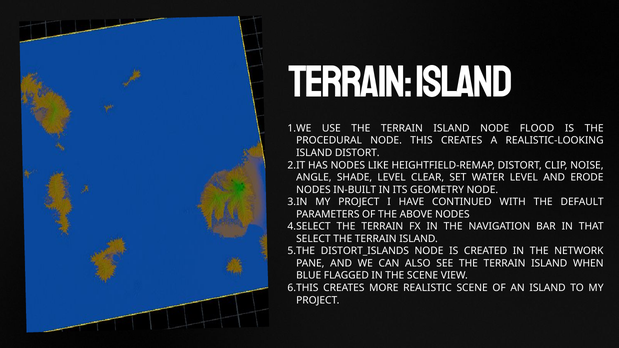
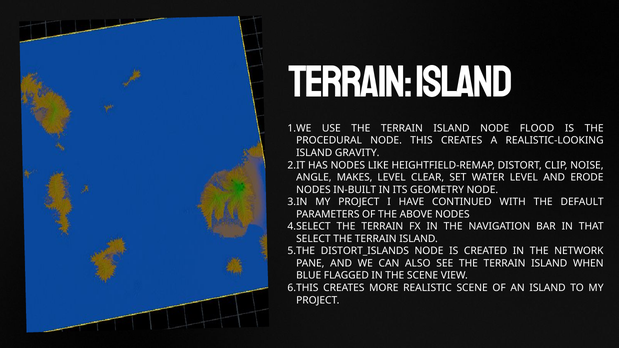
ISLAND DISTORT: DISTORT -> GRAVITY
SHADE: SHADE -> MAKES
